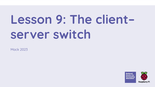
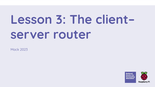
9: 9 -> 3
switch: switch -> router
